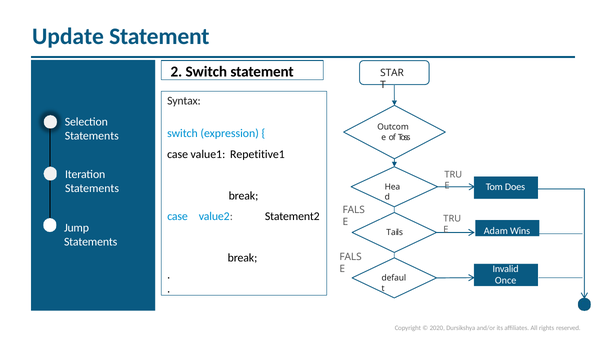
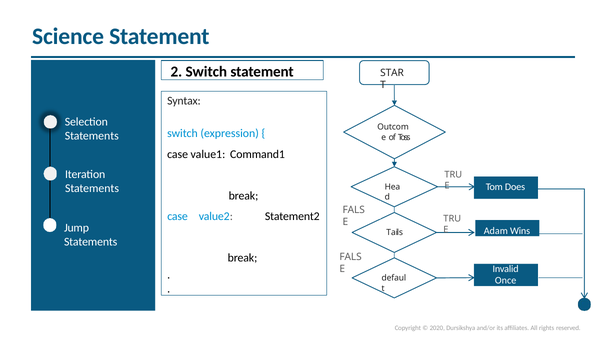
Update: Update -> Science
Repetitive1: Repetitive1 -> Command1
